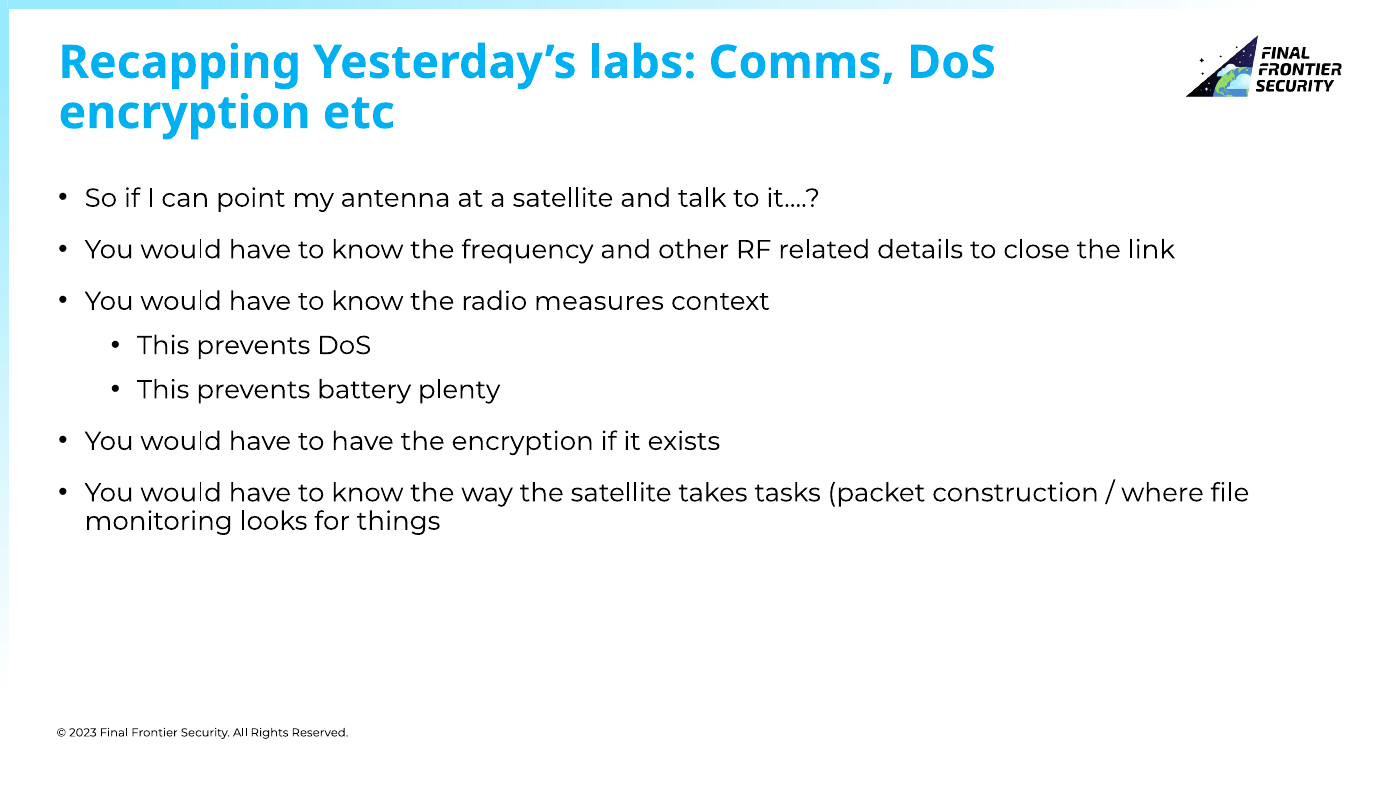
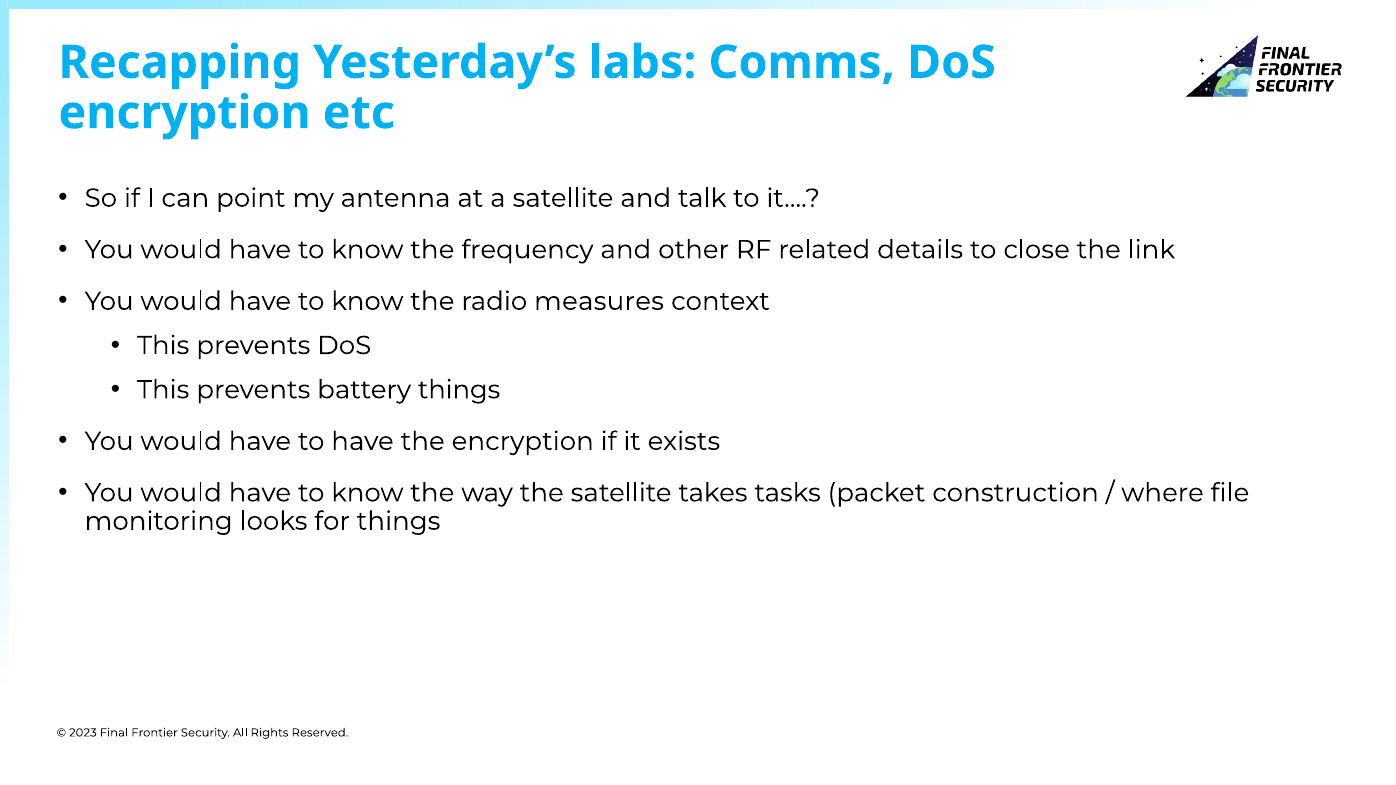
battery plenty: plenty -> things
